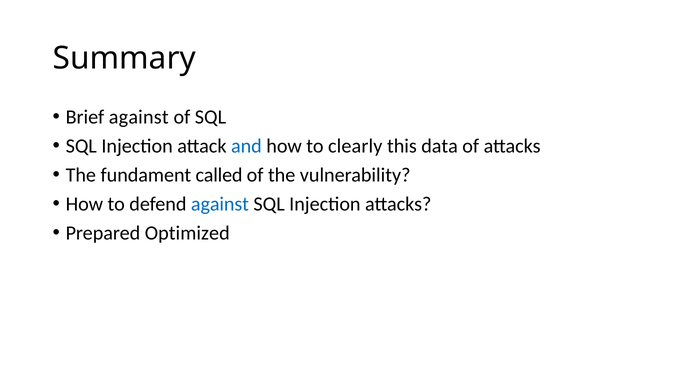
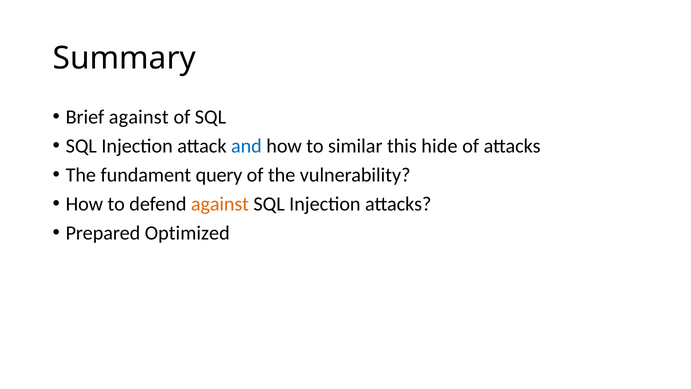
clearly: clearly -> similar
data: data -> hide
called: called -> query
against at (220, 204) colour: blue -> orange
